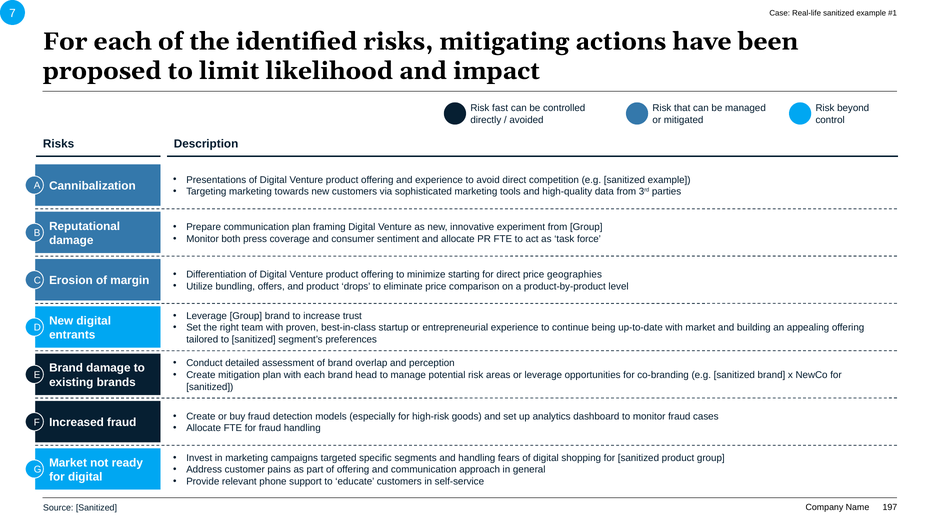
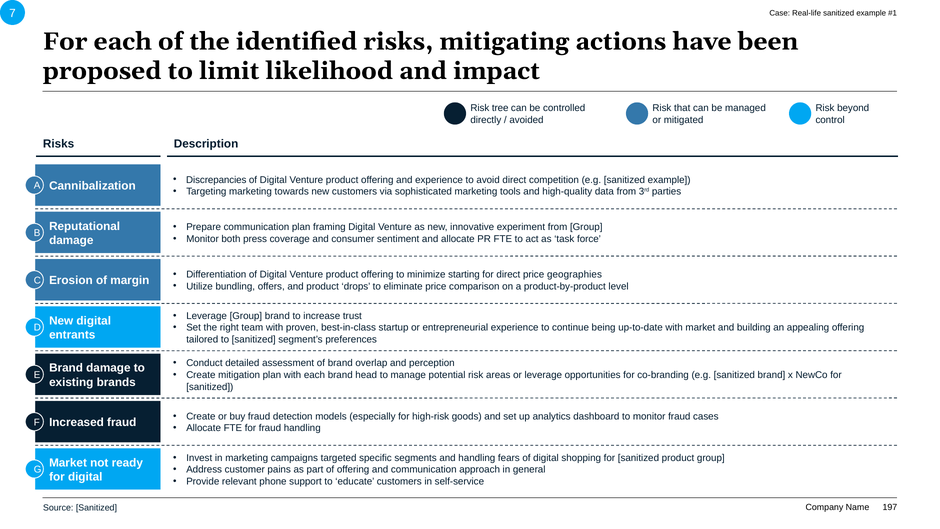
fast: fast -> tree
Presentations: Presentations -> Discrepancies
